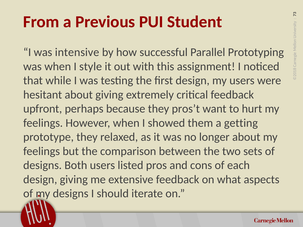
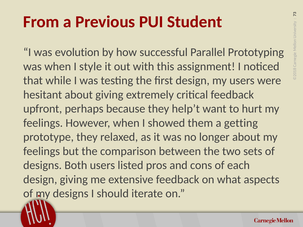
intensive: intensive -> evolution
pros’t: pros’t -> help’t
